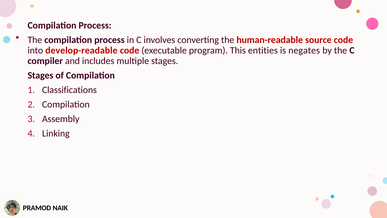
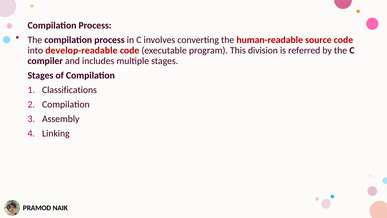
entities: entities -> division
negates: negates -> referred
